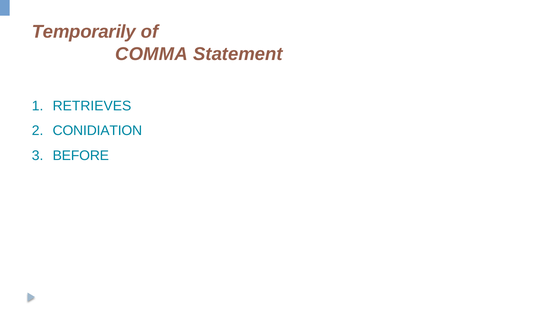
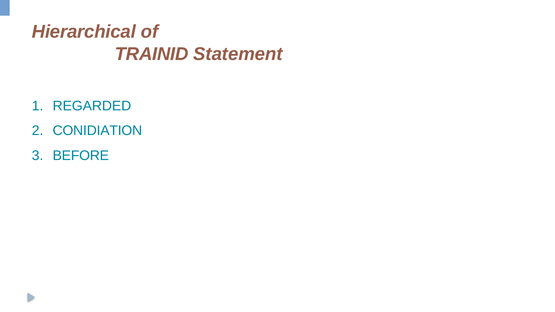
Temporarily: Temporarily -> Hierarchical
COMMA: COMMA -> TRAINID
RETRIEVES: RETRIEVES -> REGARDED
